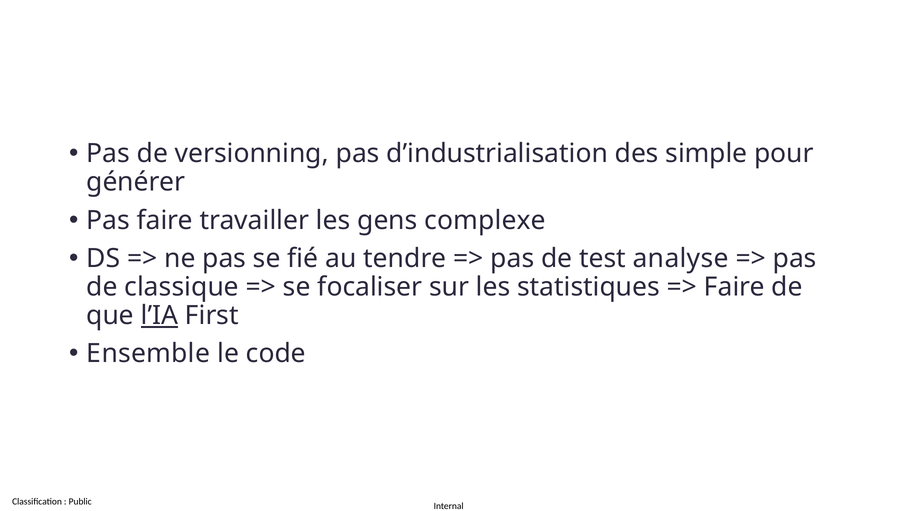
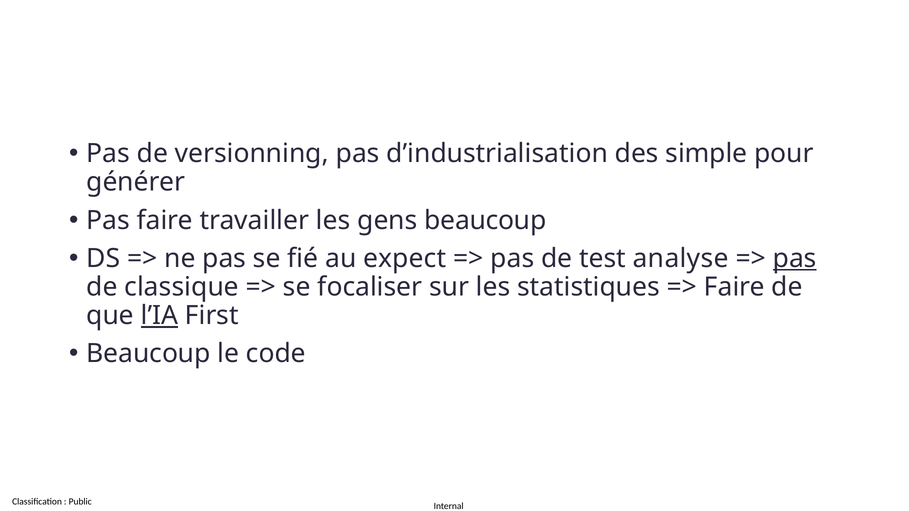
gens complexe: complexe -> beaucoup
tendre: tendre -> expect
pas at (795, 259) underline: none -> present
Ensemble at (148, 354): Ensemble -> Beaucoup
